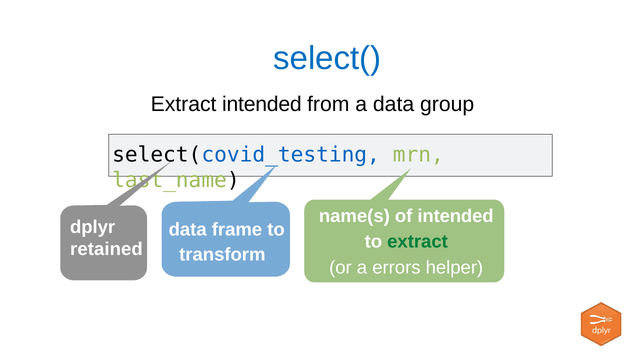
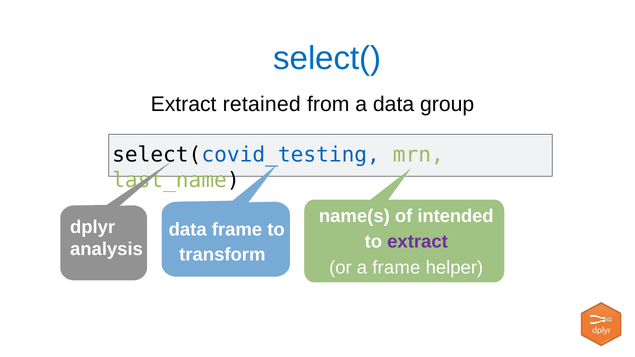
Extract intended: intended -> retained
extract at (418, 242) colour: green -> purple
retained: retained -> analysis
a errors: errors -> frame
